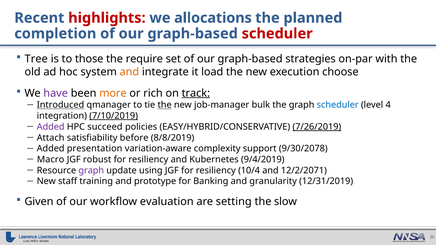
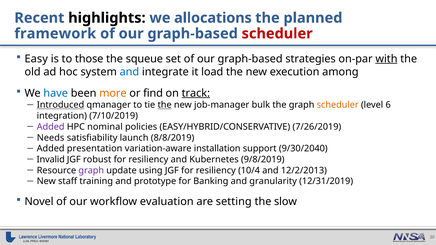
highlights colour: red -> black
completion: completion -> framework
Tree: Tree -> Easy
require: require -> squeue
with underline: none -> present
and at (129, 72) colour: orange -> blue
choose: choose -> among
have colour: purple -> blue
rich: rich -> find
scheduler at (338, 105) colour: blue -> orange
4: 4 -> 6
7/10/2019 underline: present -> none
succeed: succeed -> nominal
7/26/2019 underline: present -> none
Attach: Attach -> Needs
before: before -> launch
complexity: complexity -> installation
9/30/2078: 9/30/2078 -> 9/30/2040
Macro: Macro -> Invalid
9/4/2019: 9/4/2019 -> 9/8/2019
12/2/2071: 12/2/2071 -> 12/2/2013
Given: Given -> Novel
